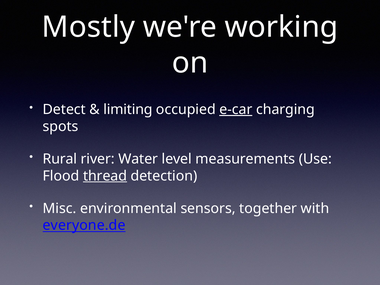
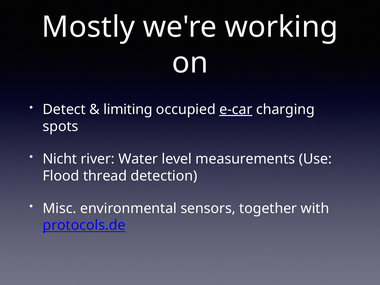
Rural: Rural -> Nicht
thread underline: present -> none
everyone.de: everyone.de -> protocols.de
